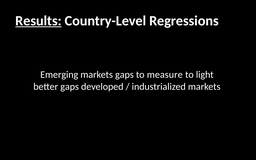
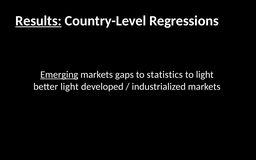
Emerging underline: none -> present
measure: measure -> statistics
better gaps: gaps -> light
